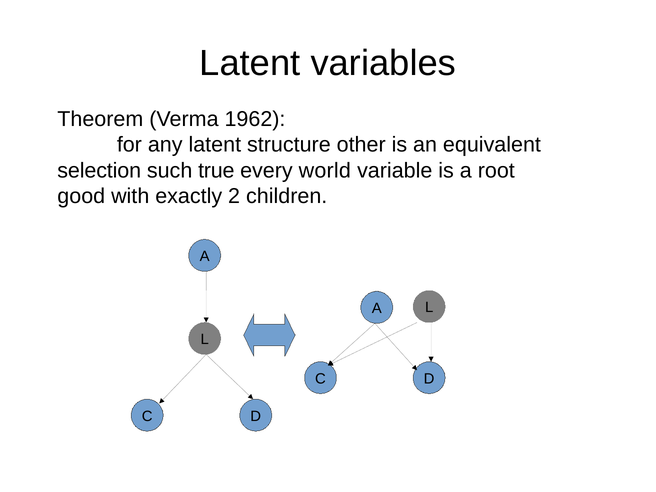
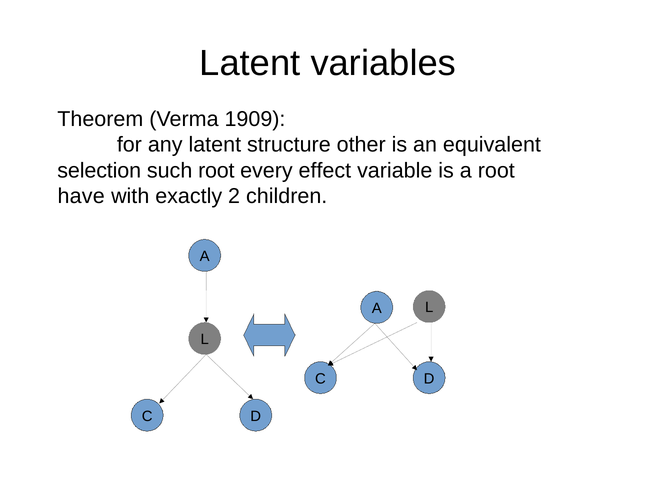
1962: 1962 -> 1909
such true: true -> root
world: world -> effect
good: good -> have
